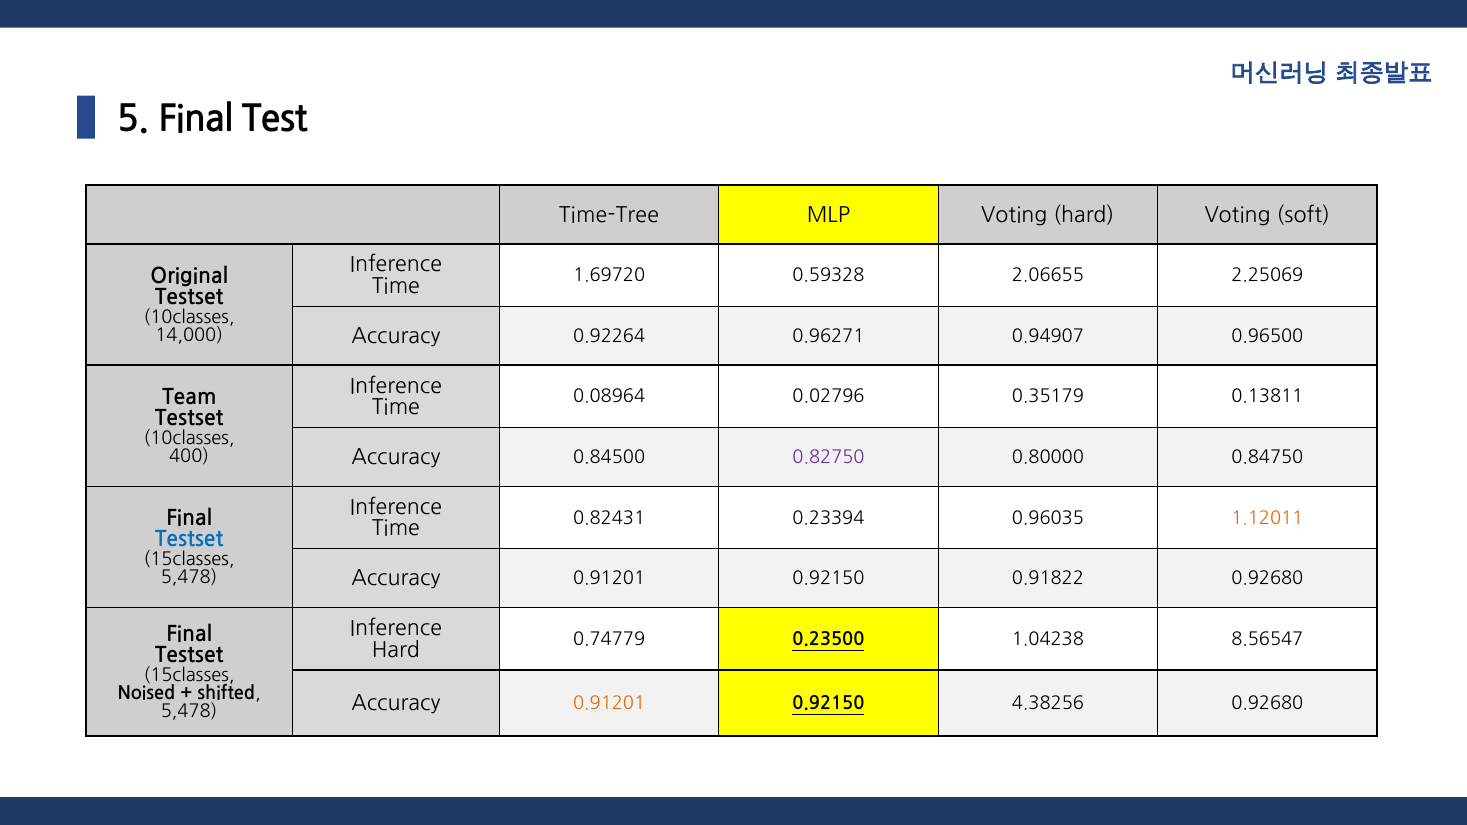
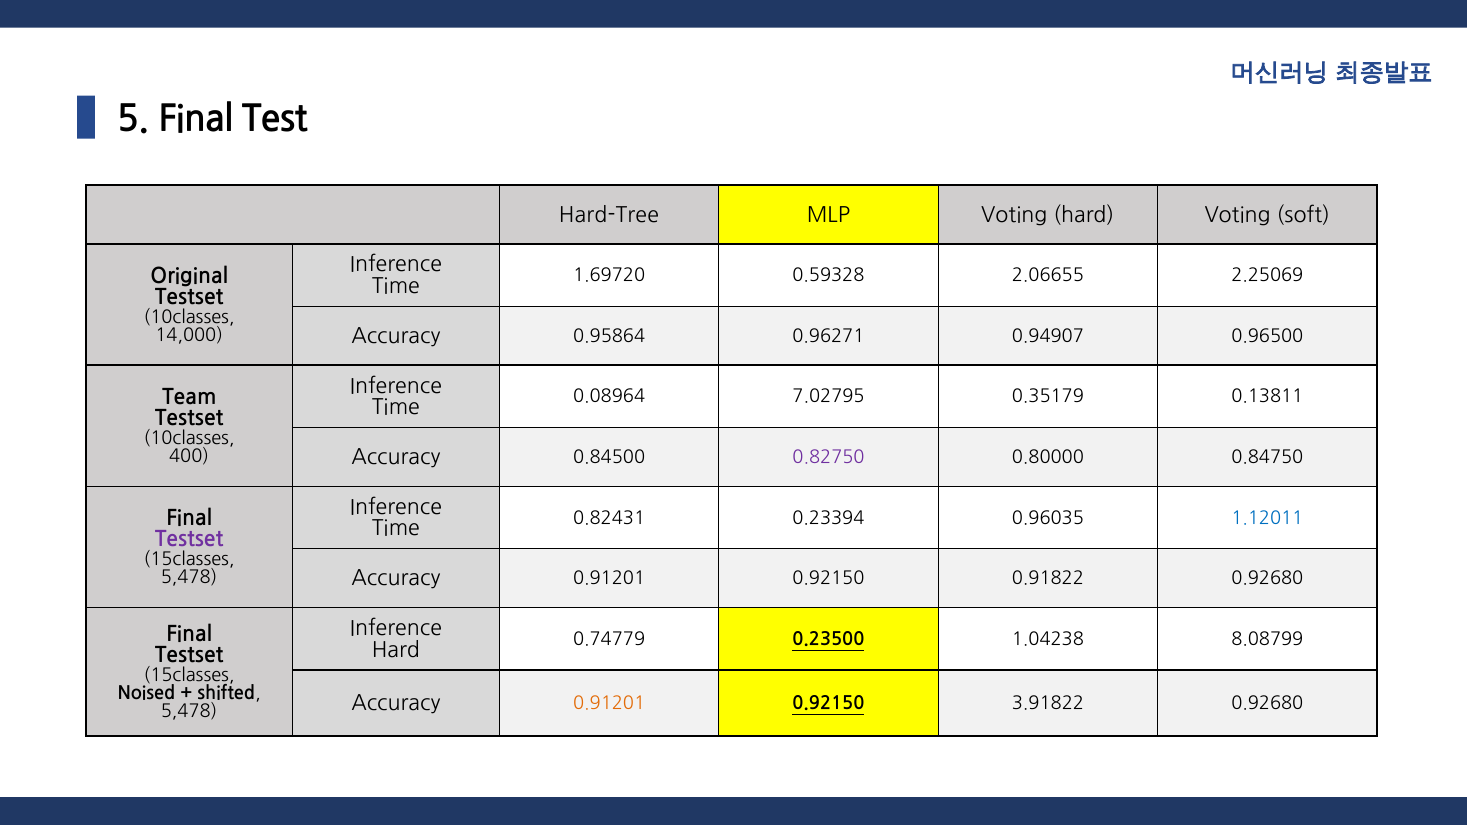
Time-Tree: Time-Tree -> Hard-Tree
0.92264: 0.92264 -> 0.95864
0.02796: 0.02796 -> 7.02795
1.12011 colour: orange -> blue
Testset at (189, 540) colour: blue -> purple
8.56547: 8.56547 -> 8.08799
4.38256: 4.38256 -> 3.91822
